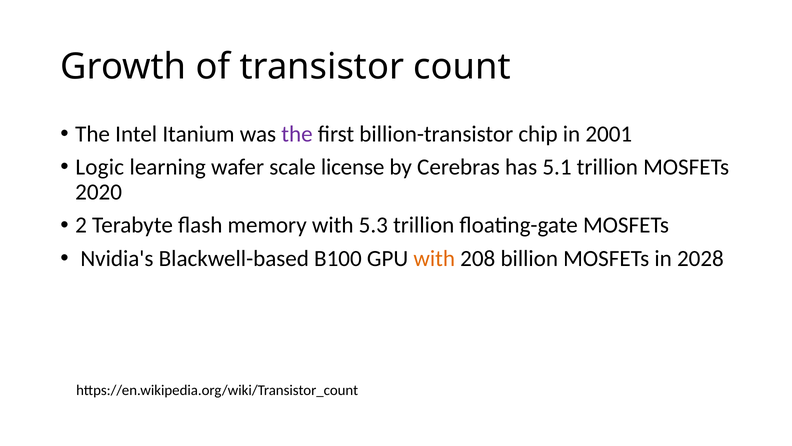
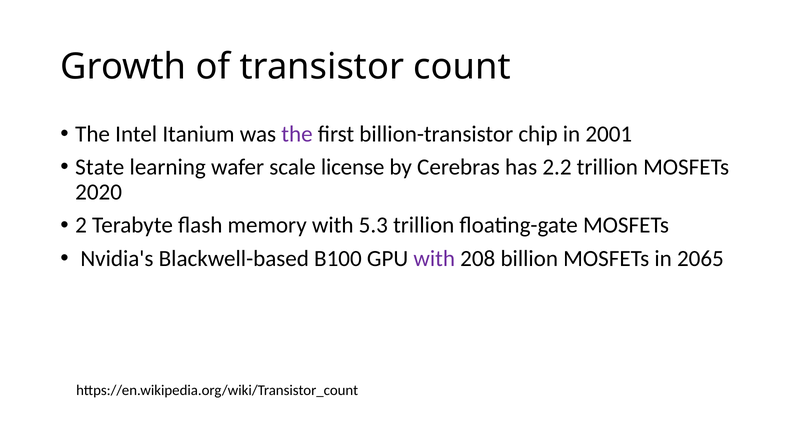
Logic: Logic -> State
5.1: 5.1 -> 2.2
with at (434, 258) colour: orange -> purple
2028: 2028 -> 2065
